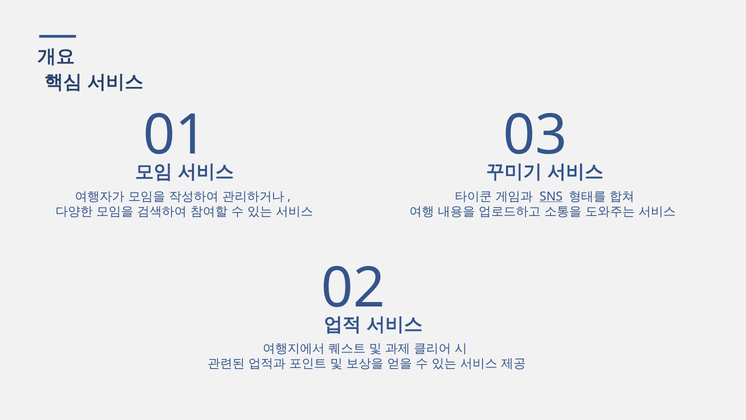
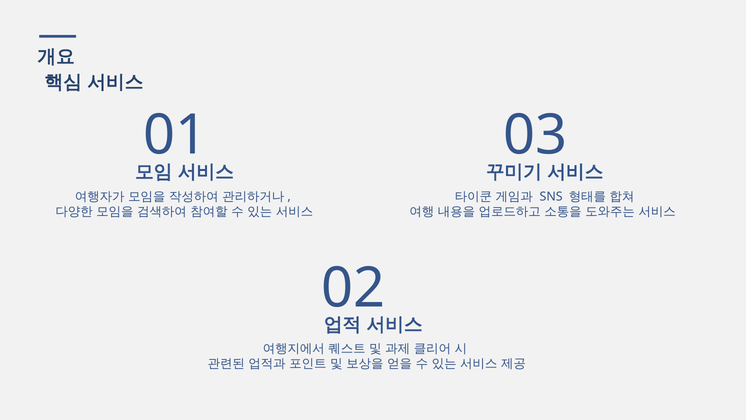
SNS underline: present -> none
